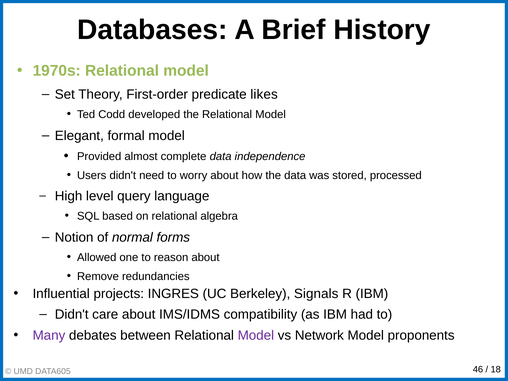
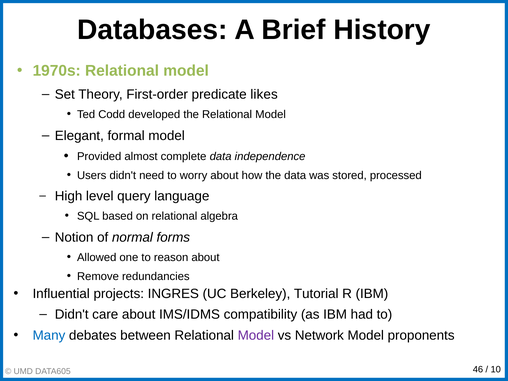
Signals: Signals -> Tutorial
Many colour: purple -> blue
18: 18 -> 10
